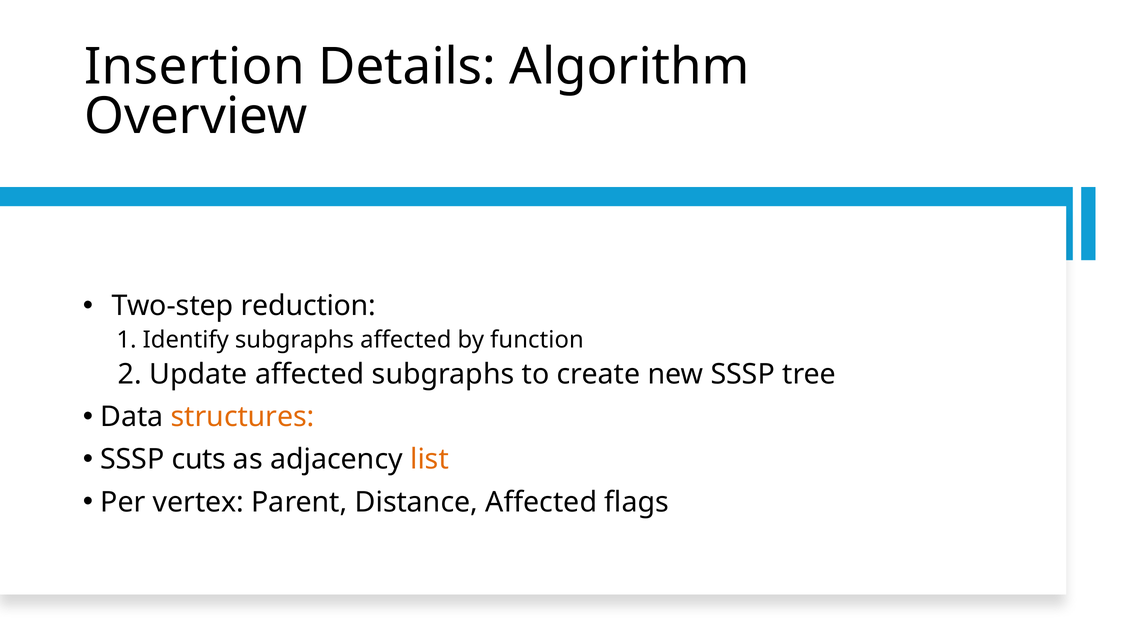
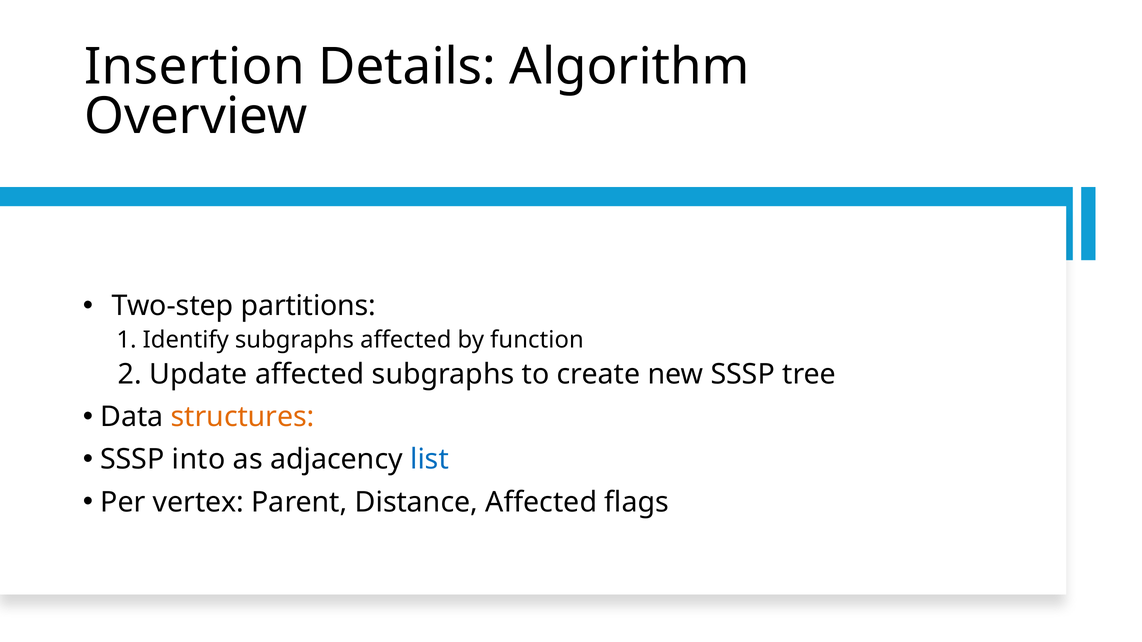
reduction: reduction -> partitions
cuts: cuts -> into
list colour: orange -> blue
